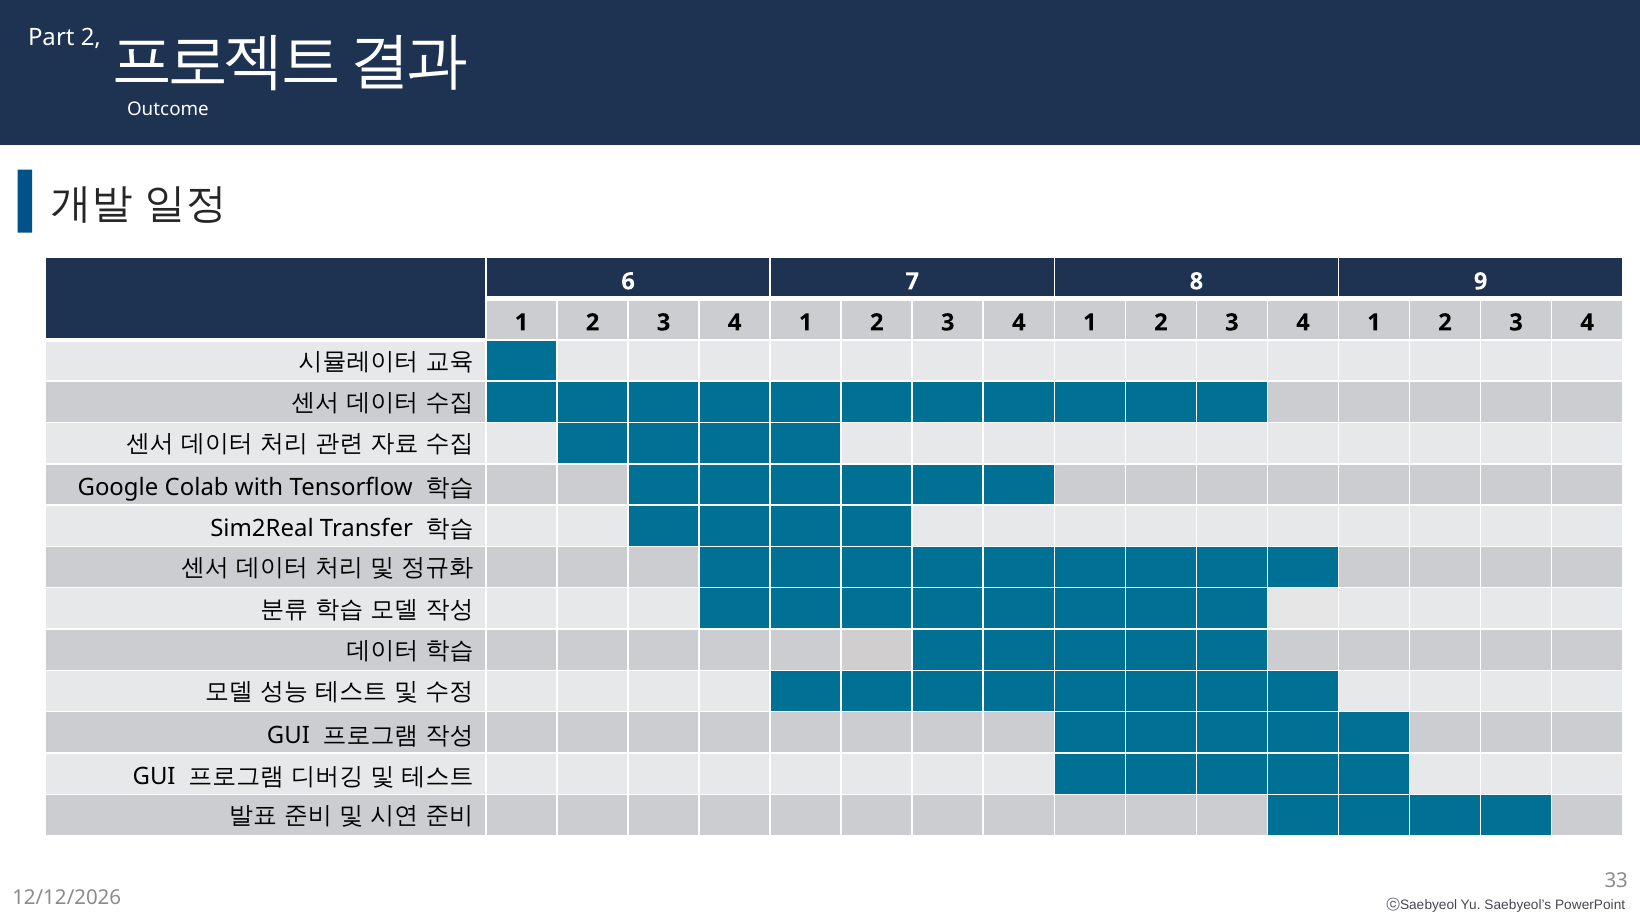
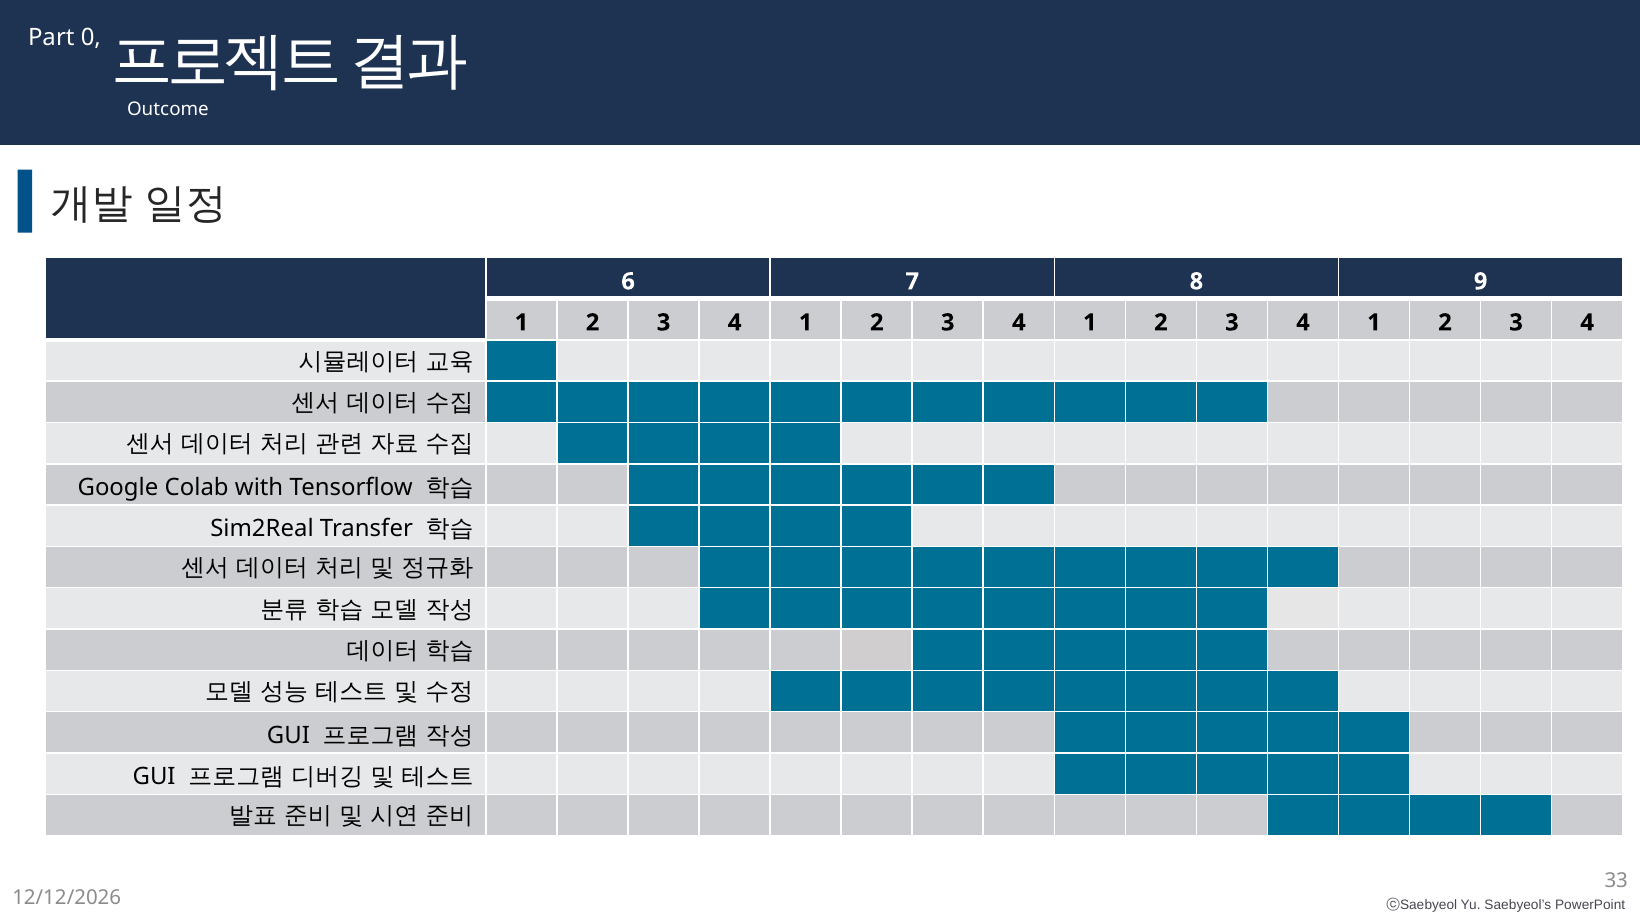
Part 2: 2 -> 0
